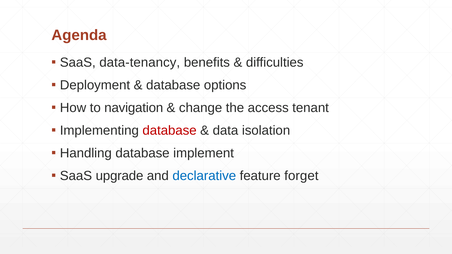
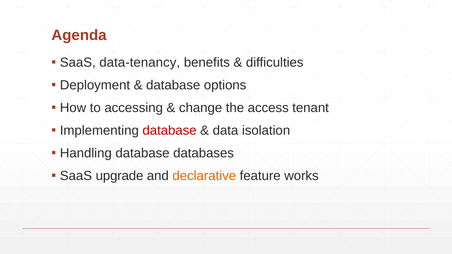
navigation: navigation -> accessing
implement: implement -> databases
declarative colour: blue -> orange
forget: forget -> works
